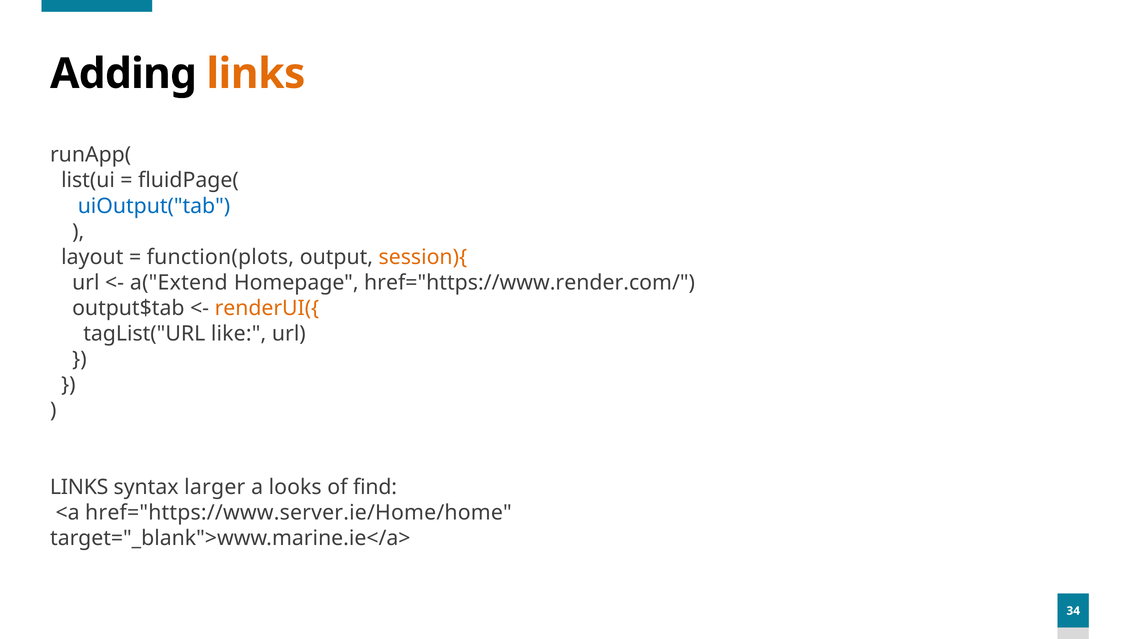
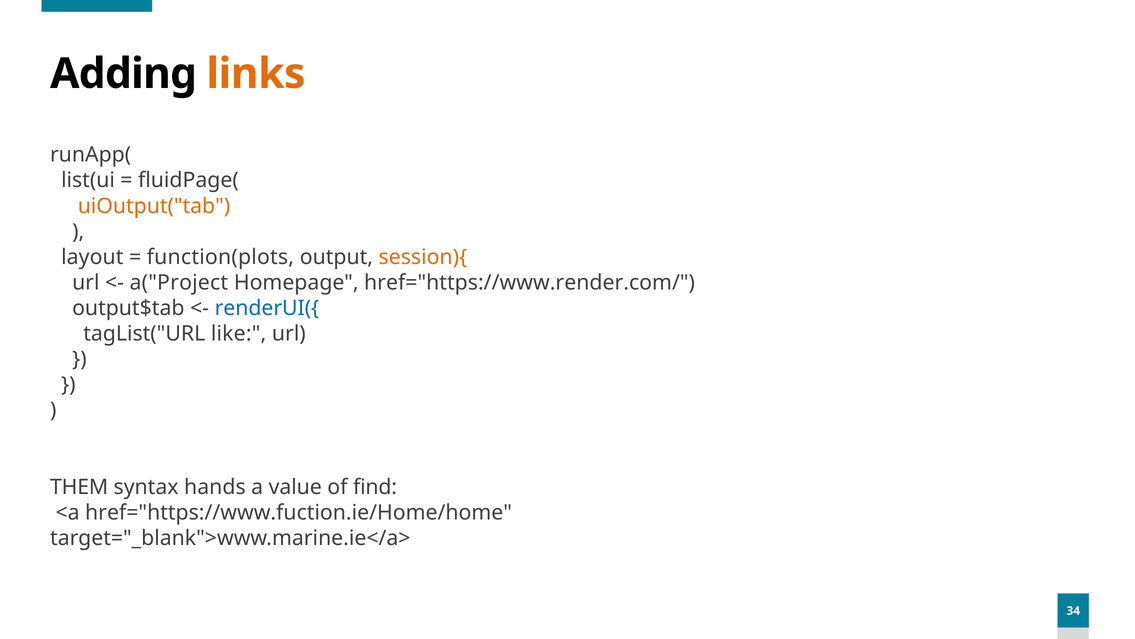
uiOutput("tab colour: blue -> orange
a("Extend: a("Extend -> a("Project
renderUI({ colour: orange -> blue
LINKS at (79, 487): LINKS -> THEM
larger: larger -> hands
looks: looks -> value
href="https://www.server.ie/Home/home: href="https://www.server.ie/Home/home -> href="https://www.fuction.ie/Home/home
